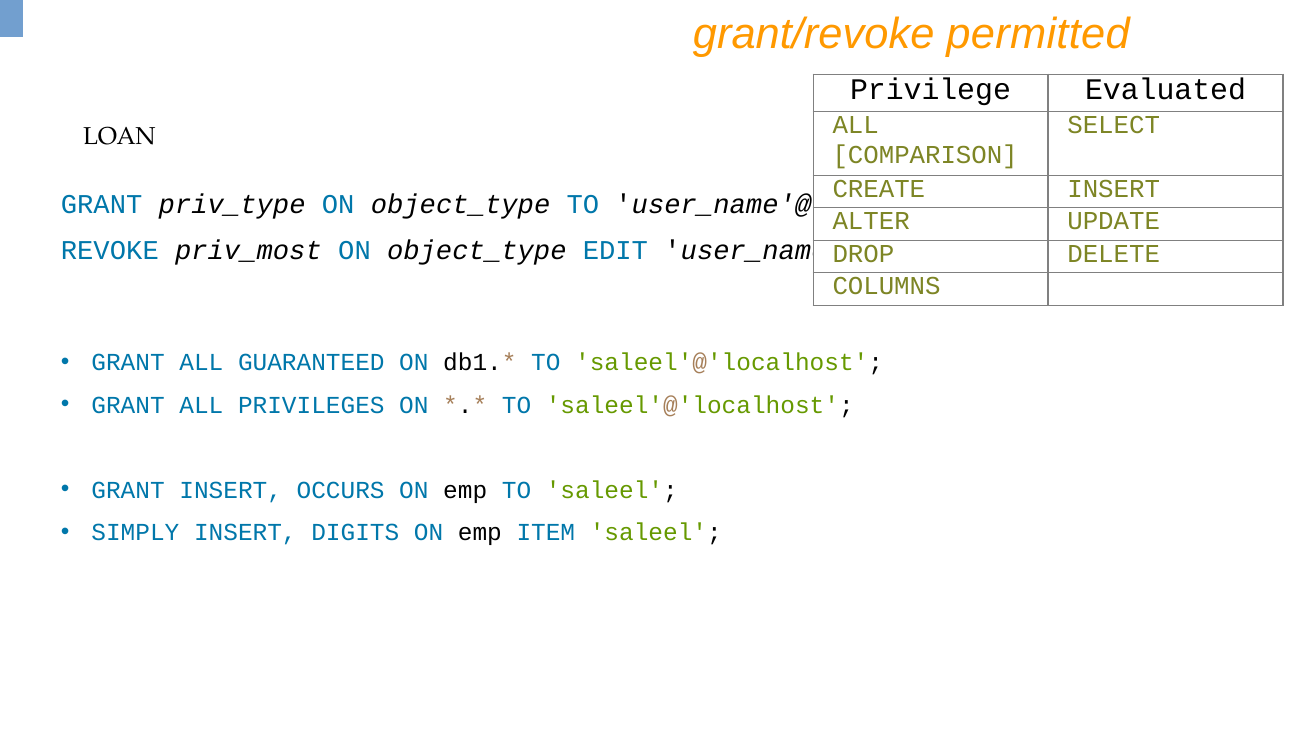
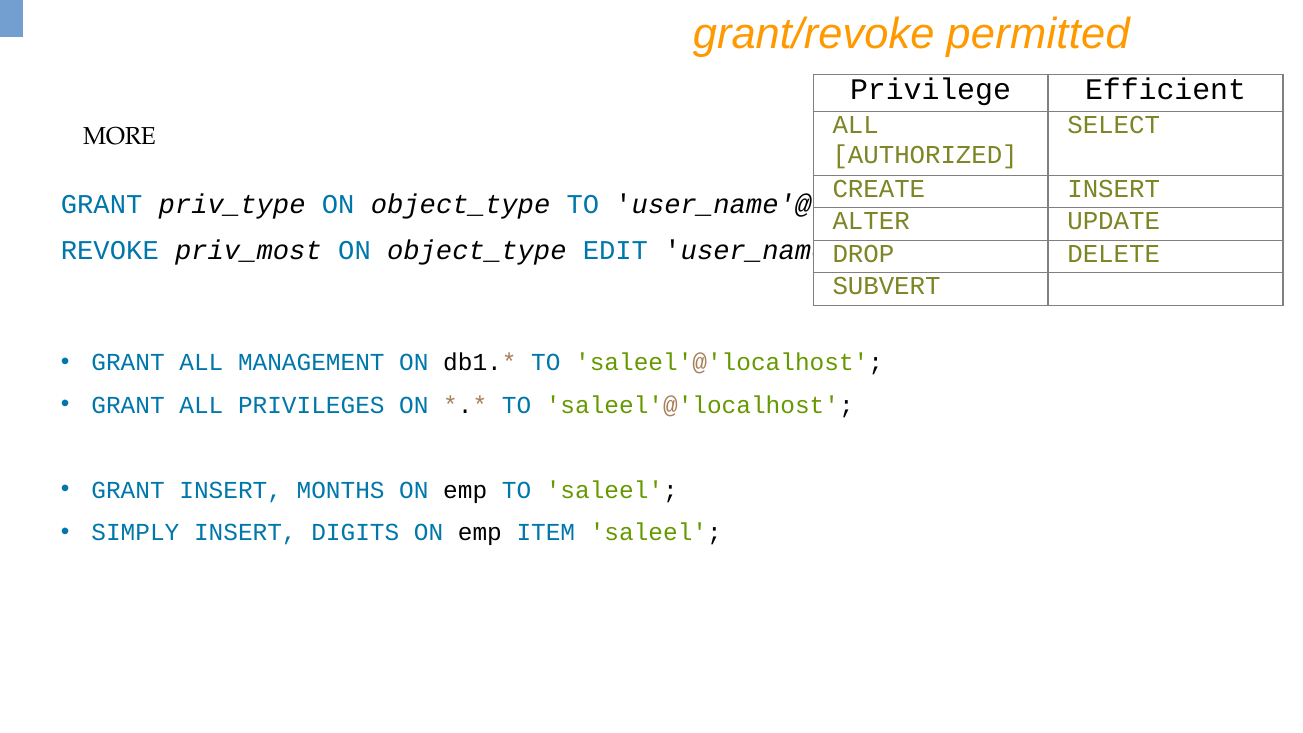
Evaluated: Evaluated -> Efficient
LOAN: LOAN -> MORE
COMPARISON: COMPARISON -> AUTHORIZED
COLUMNS: COLUMNS -> SUBVERT
GUARANTEED: GUARANTEED -> MANAGEMENT
OCCURS: OCCURS -> MONTHS
